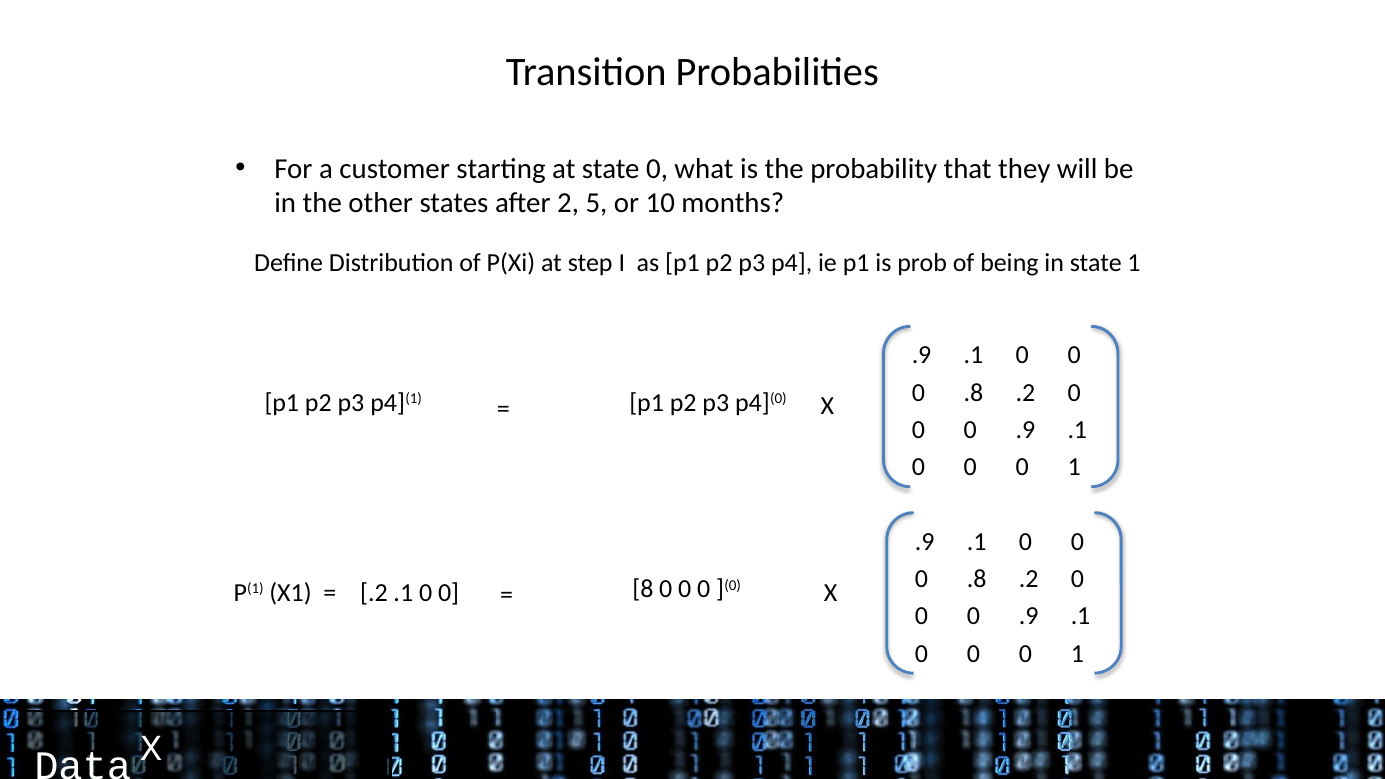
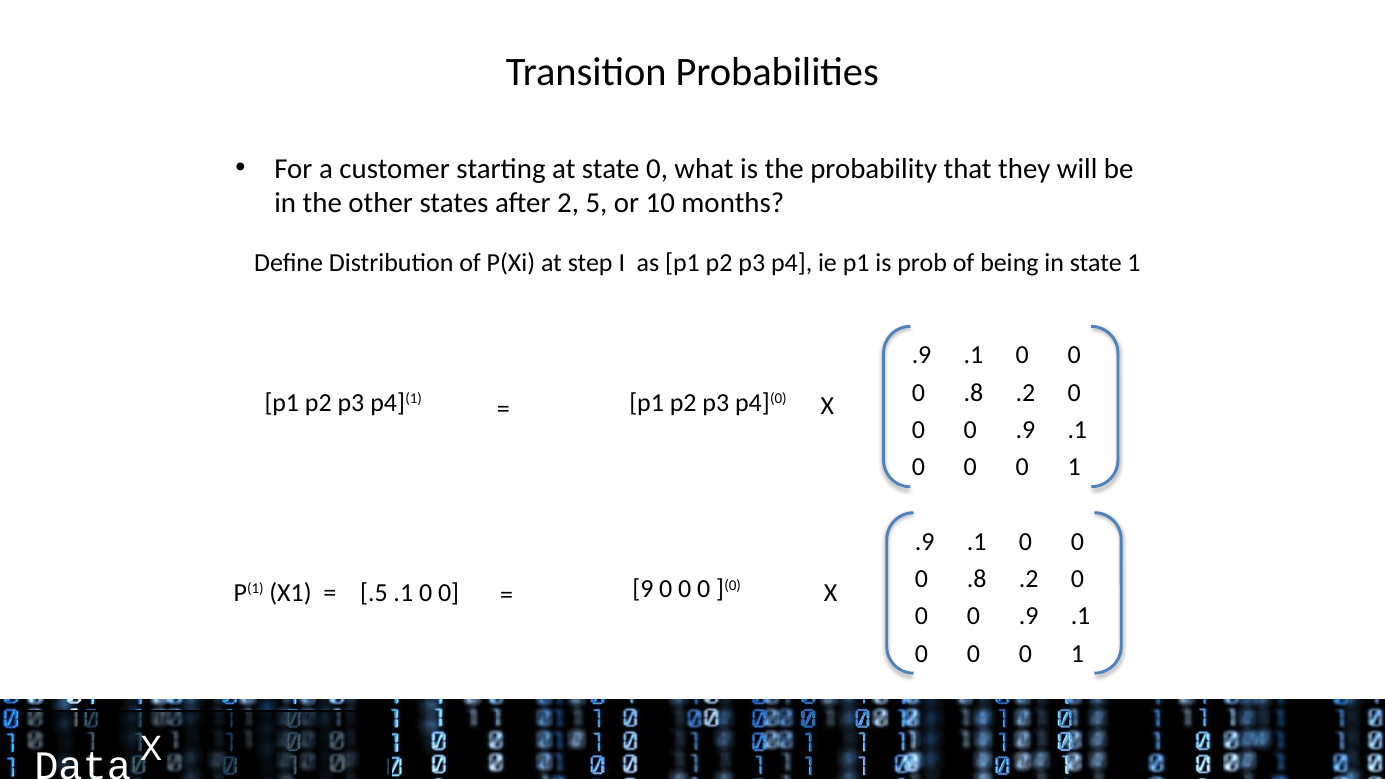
8: 8 -> 9
.2 at (374, 593): .2 -> .5
